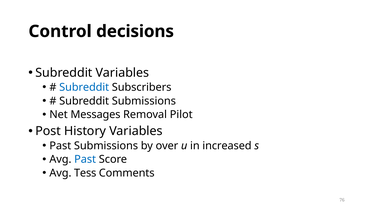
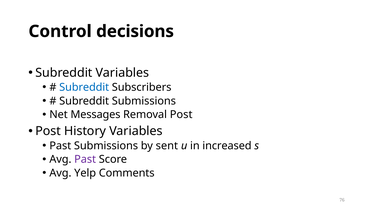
Removal Pilot: Pilot -> Post
over: over -> sent
Past at (85, 159) colour: blue -> purple
Tess: Tess -> Yelp
